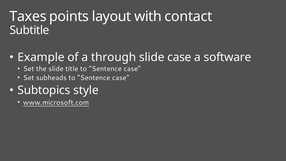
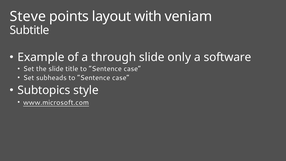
Taxes: Taxes -> Steve
contact: contact -> veniam
slide case: case -> only
